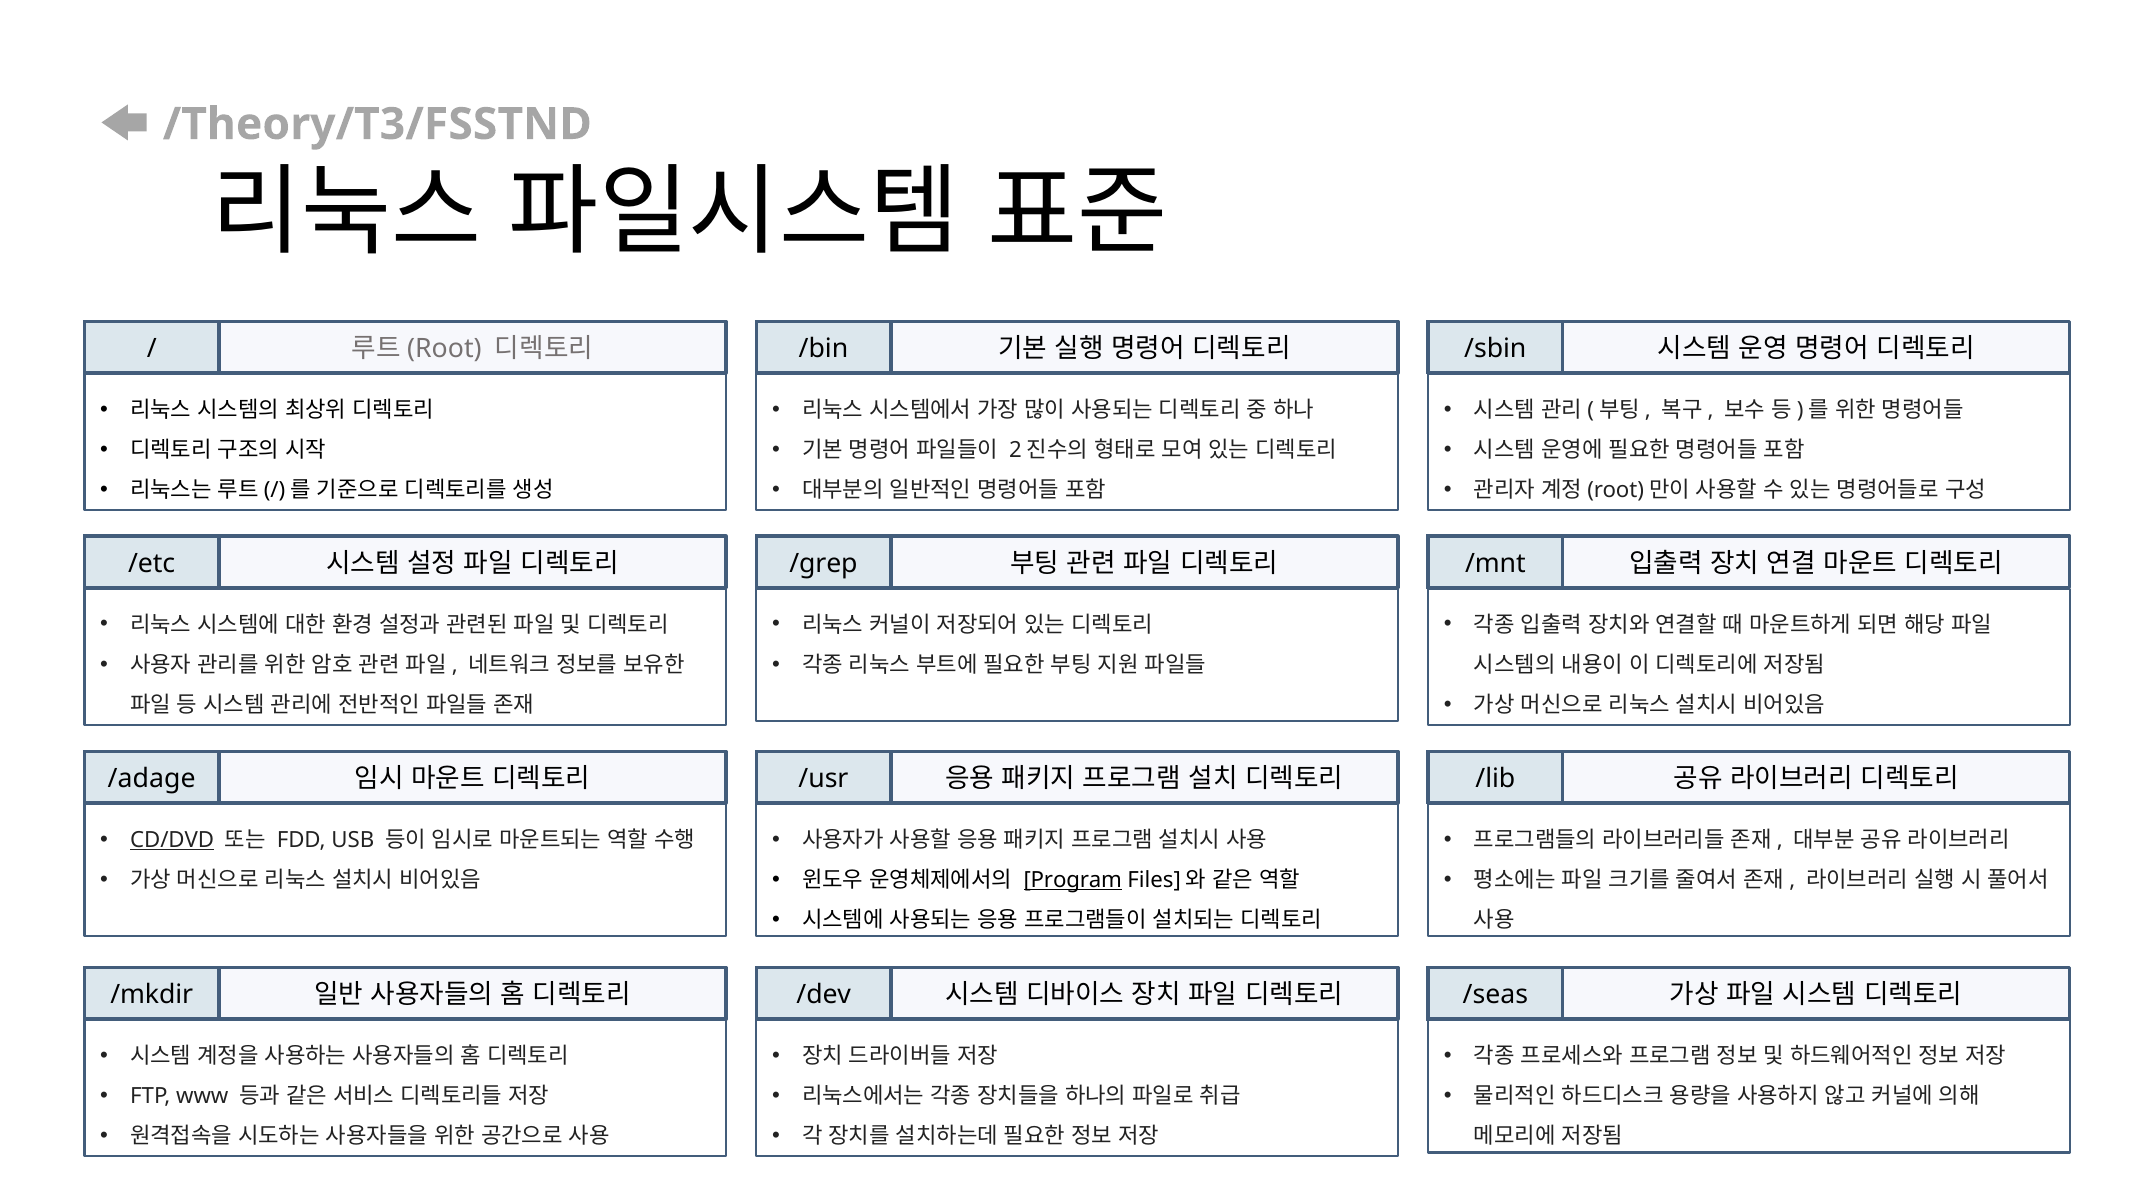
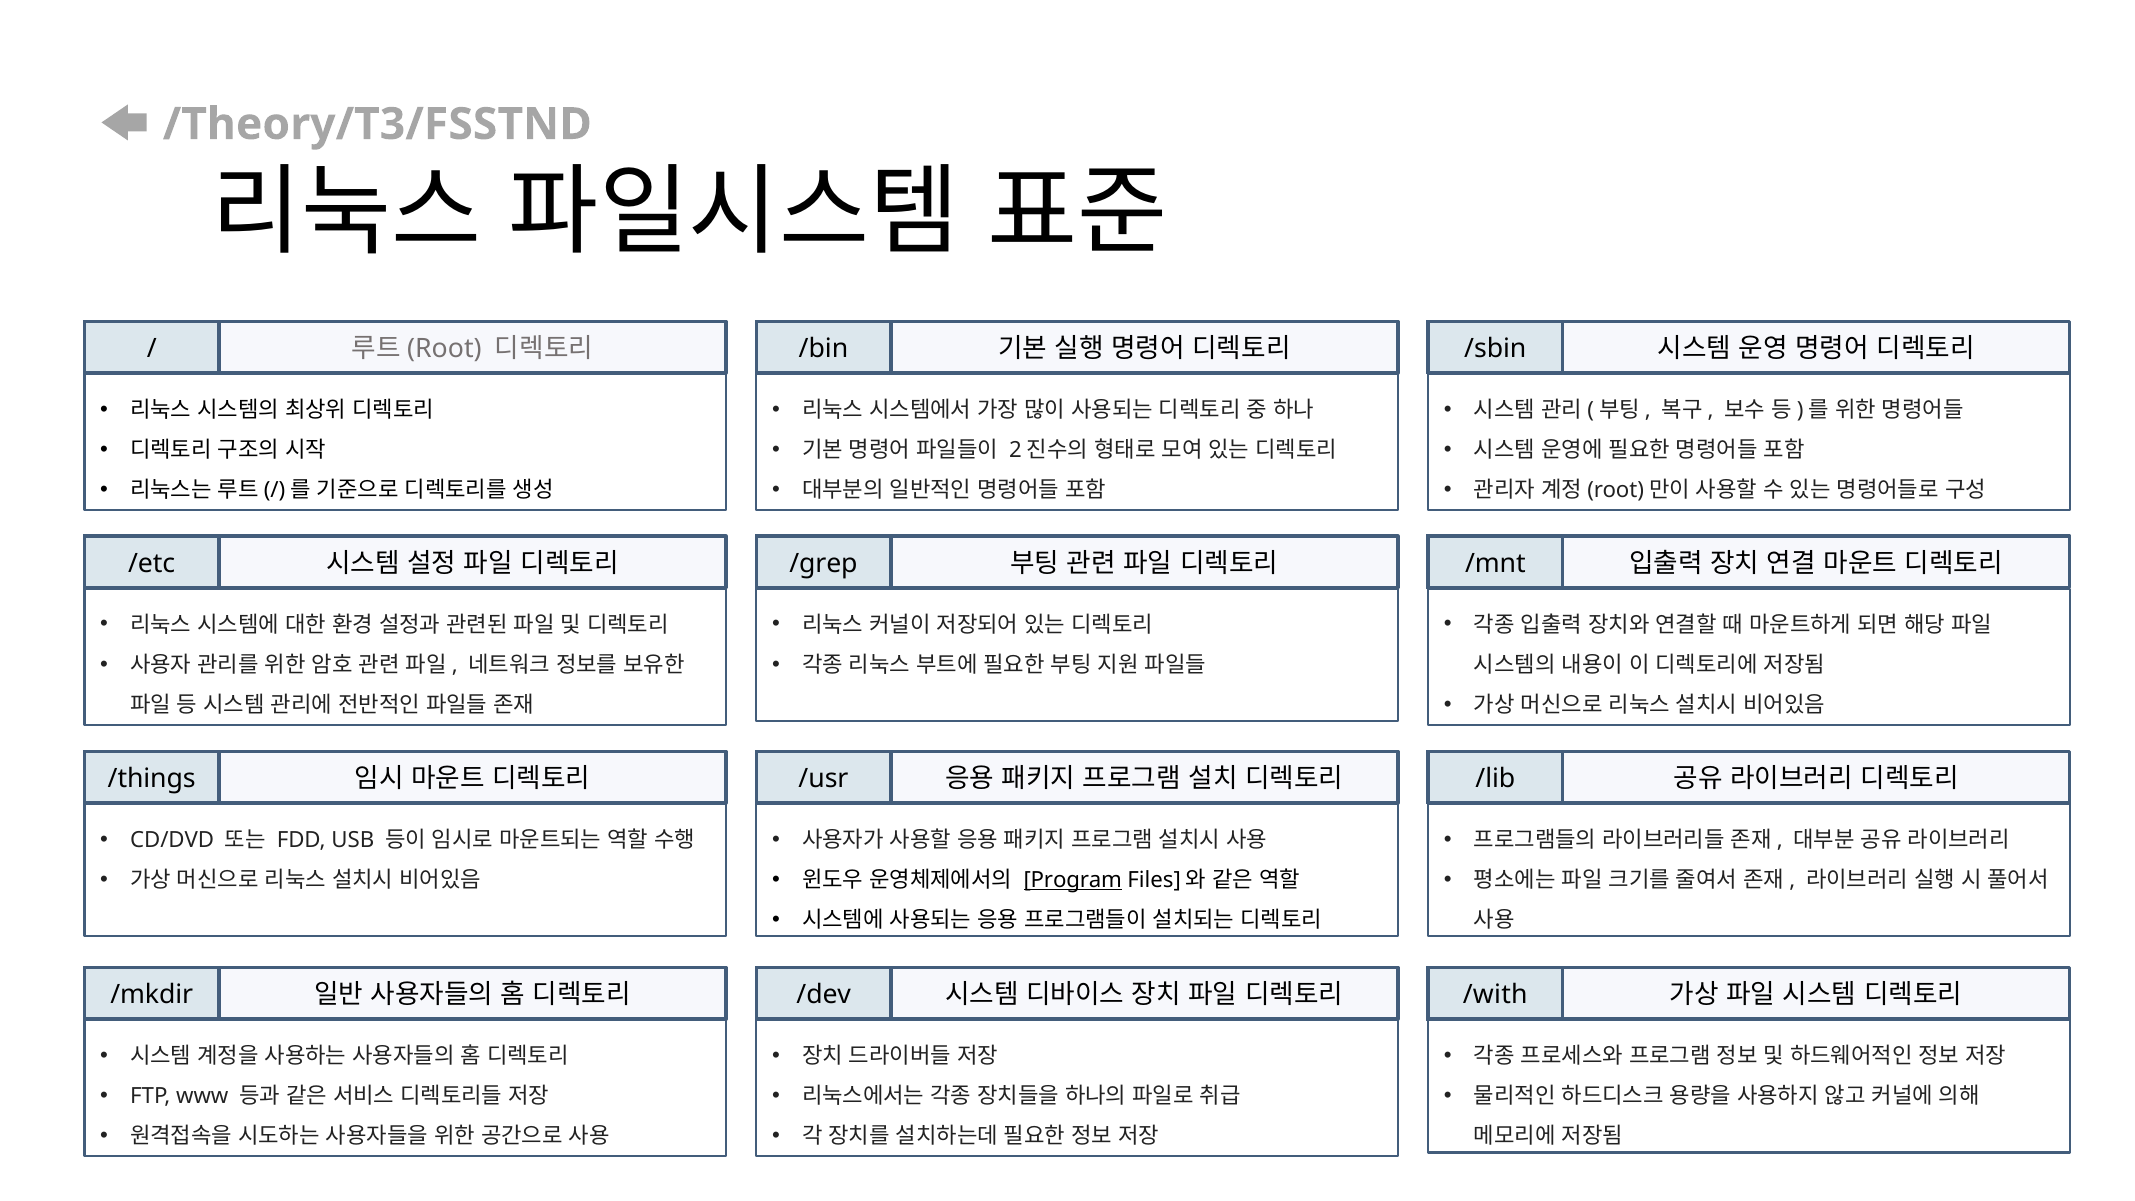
/adage: /adage -> /things
CD/DVD underline: present -> none
/seas: /seas -> /with
